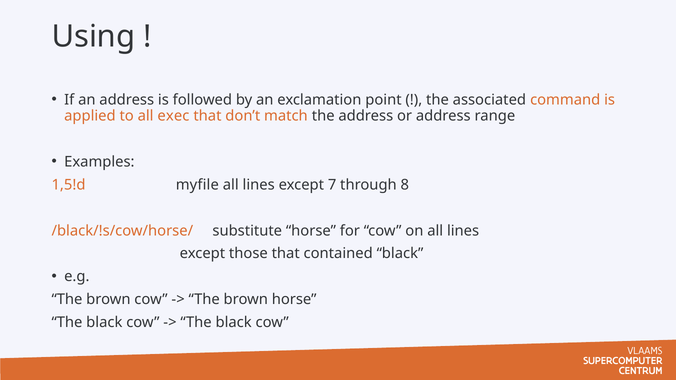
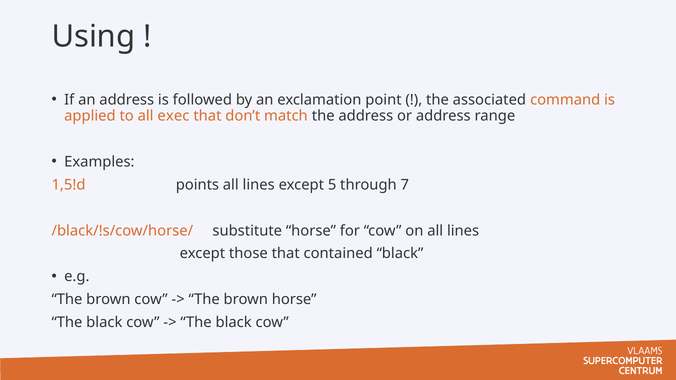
myfile: myfile -> points
7: 7 -> 5
8: 8 -> 7
